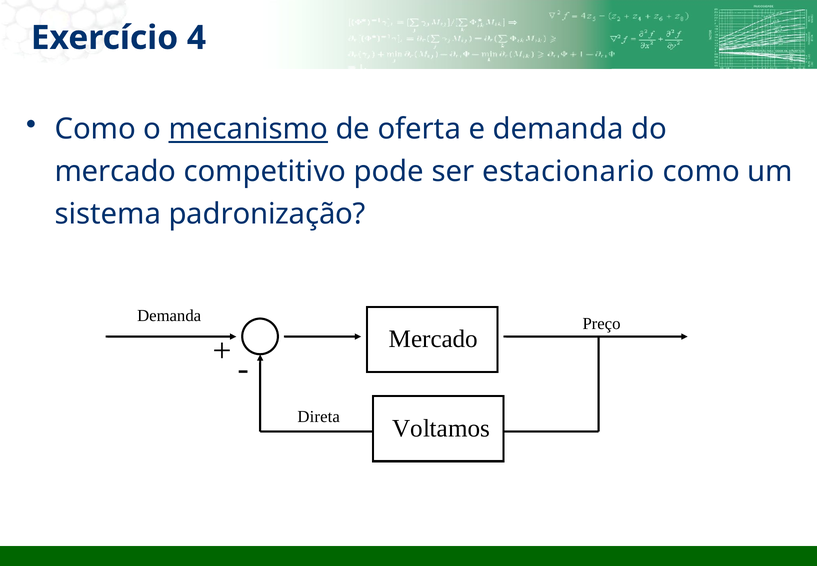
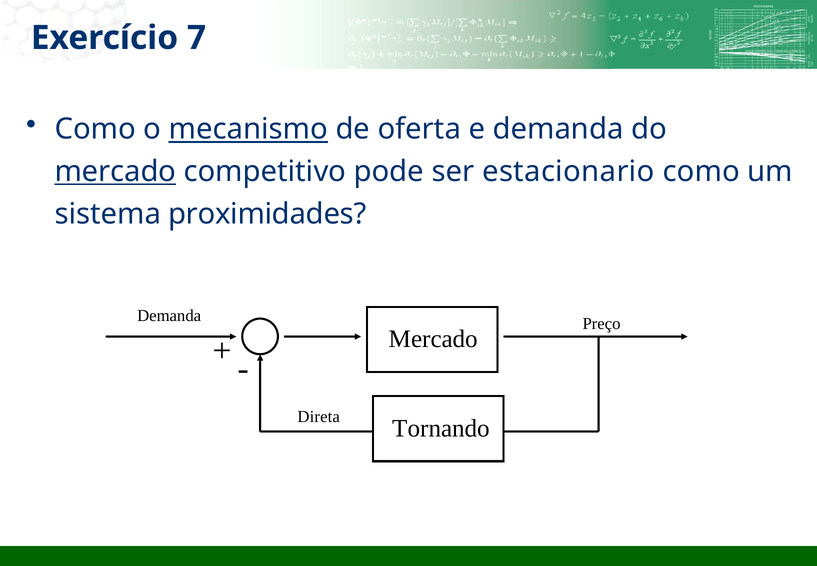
4: 4 -> 7
mercado at (115, 171) underline: none -> present
padronização: padronização -> proximidades
Voltamos: Voltamos -> Tornando
